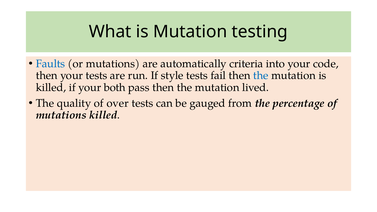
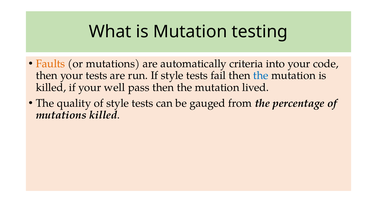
Faults colour: blue -> orange
both: both -> well
of over: over -> style
